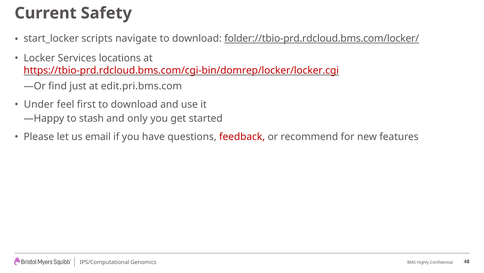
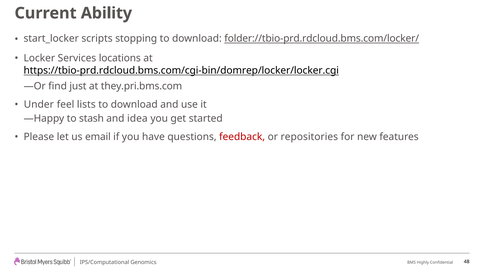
Safety: Safety -> Ability
navigate: navigate -> stopping
https://tbio-prd.rdcloud.bms.com/cgi-bin/domrep/locker/locker.cgi colour: red -> black
edit.pri.bms.com: edit.pri.bms.com -> they.pri.bms.com
first: first -> lists
only: only -> idea
recommend: recommend -> repositories
